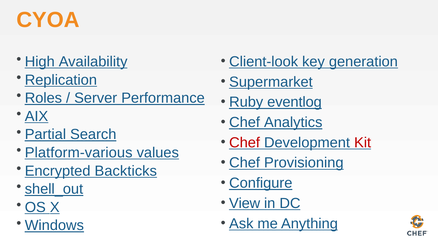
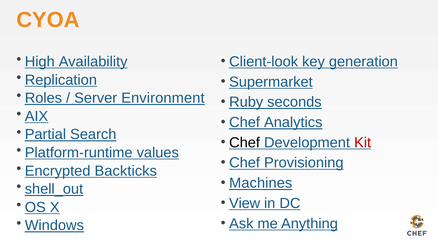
Performance: Performance -> Environment
eventlog: eventlog -> seconds
Chef at (245, 143) colour: red -> black
Platform-various: Platform-various -> Platform-runtime
Configure: Configure -> Machines
